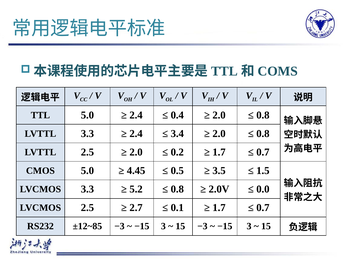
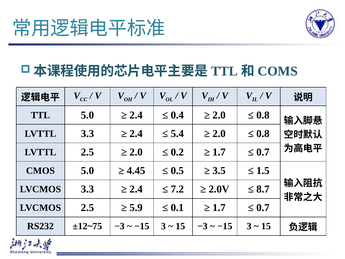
3.4: 3.4 -> 5.4
5.2 at (136, 189): 5.2 -> 2.4
0.8 at (177, 189): 0.8 -> 7.2
0.0: 0.0 -> 8.7
2.7: 2.7 -> 5.9
±12~85: ±12~85 -> ±12~75
